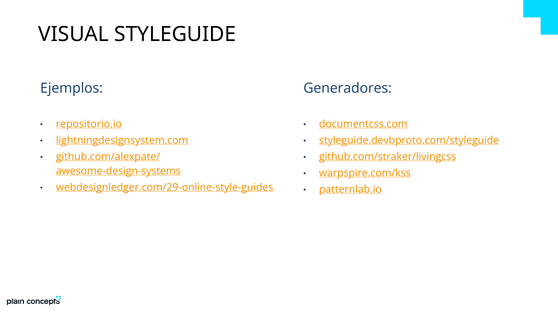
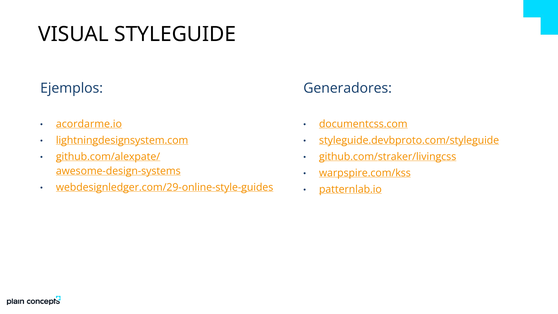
repositorio.io: repositorio.io -> acordarme.io
